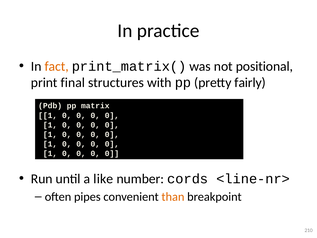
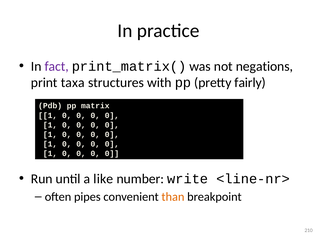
fact colour: orange -> purple
positional: positional -> negations
final: final -> taxa
cords: cords -> write
